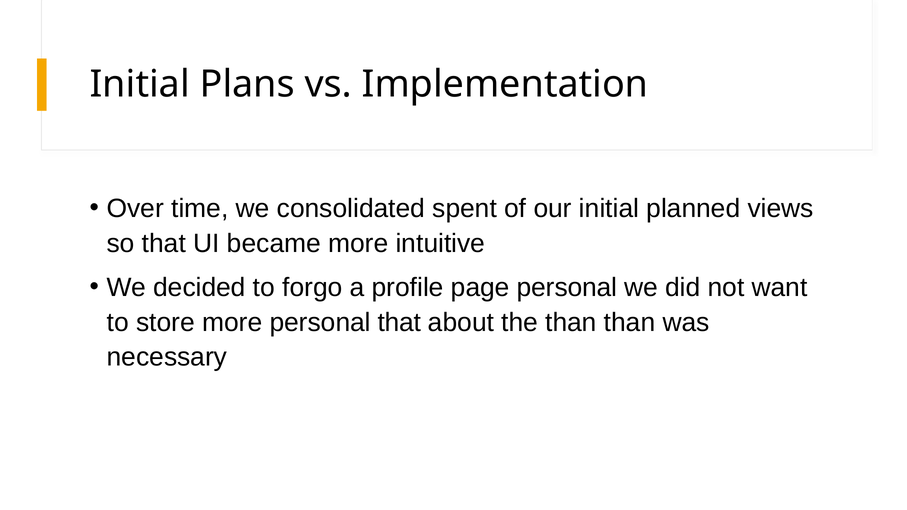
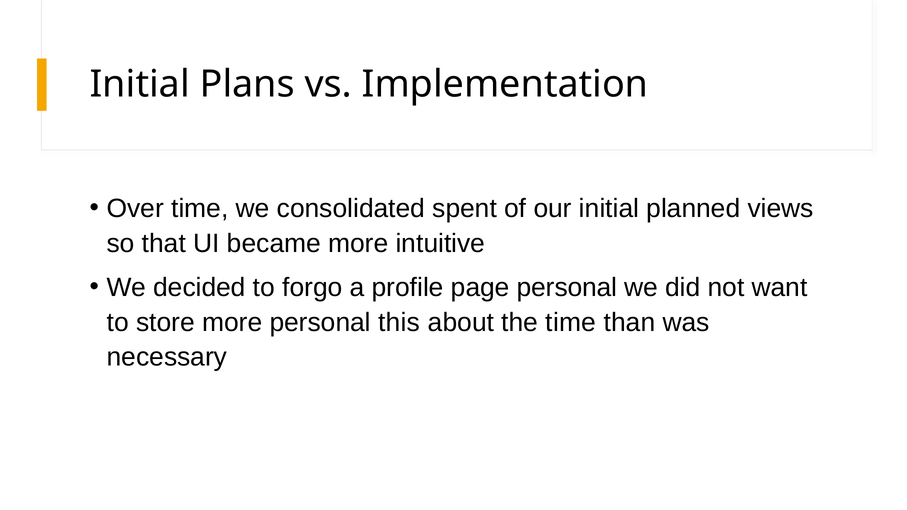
personal that: that -> this
the than: than -> time
